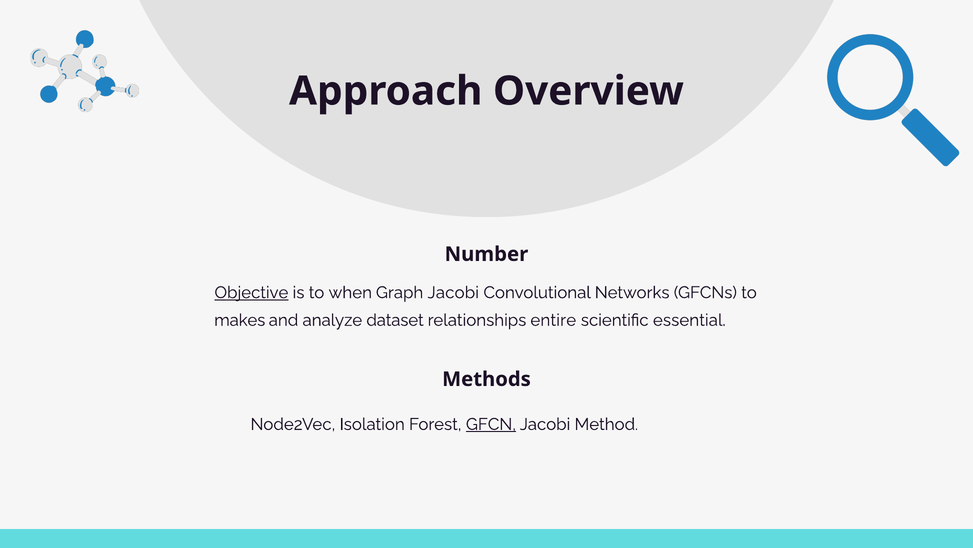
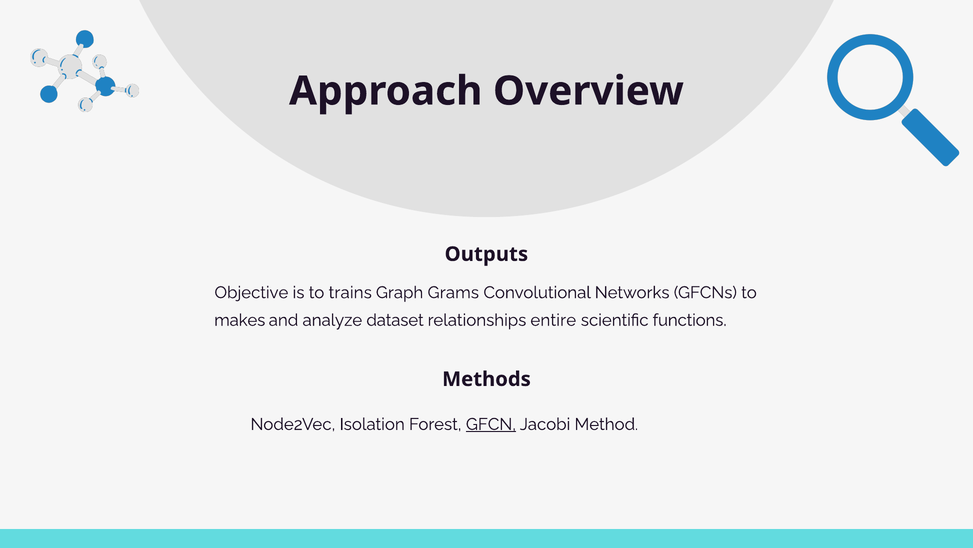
Number: Number -> Outputs
Objective underline: present -> none
when: when -> trains
Graph Jacobi: Jacobi -> Grams
essential: essential -> functions
